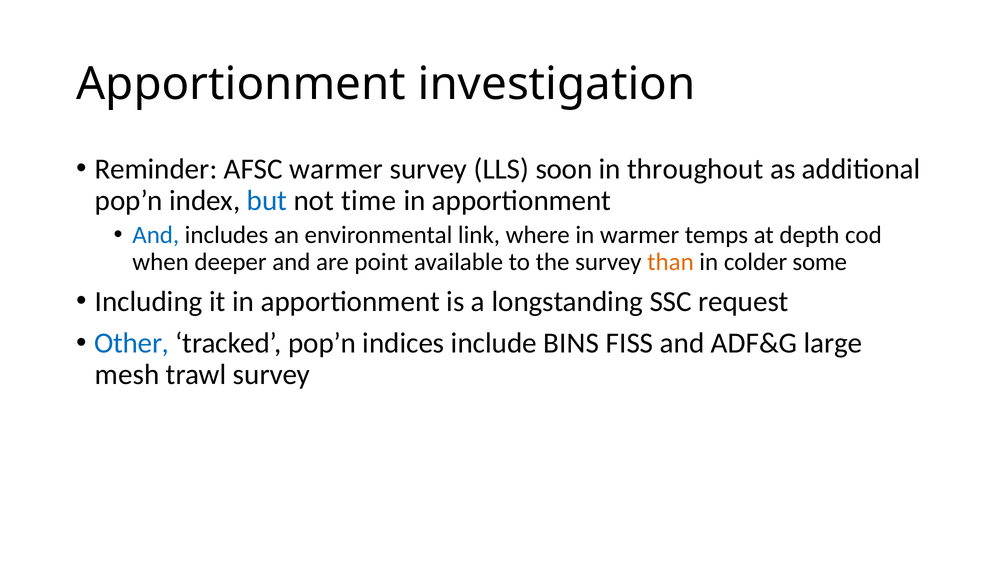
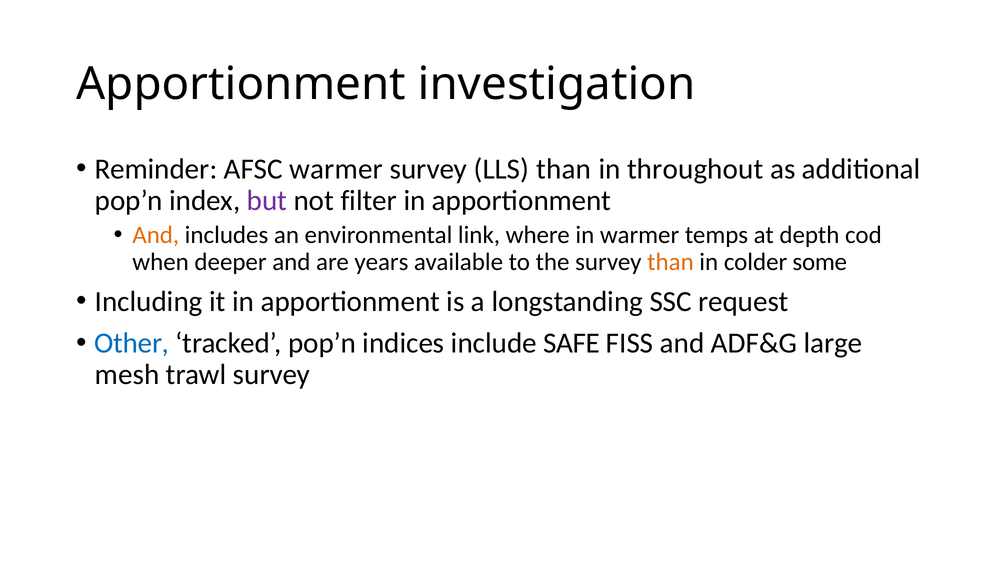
LLS soon: soon -> than
but colour: blue -> purple
time: time -> filter
And at (156, 235) colour: blue -> orange
point: point -> years
BINS: BINS -> SAFE
